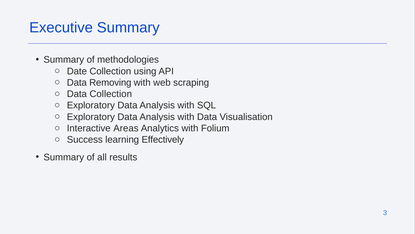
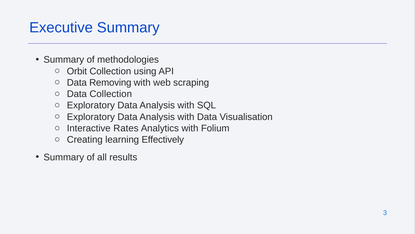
Date: Date -> Orbit
Areas: Areas -> Rates
Success: Success -> Creating
